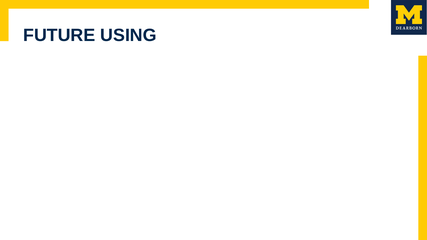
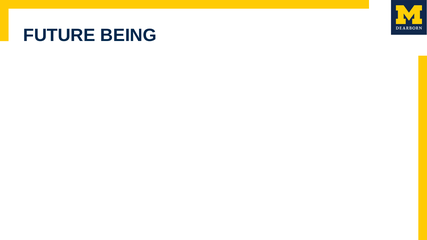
USING: USING -> BEING
